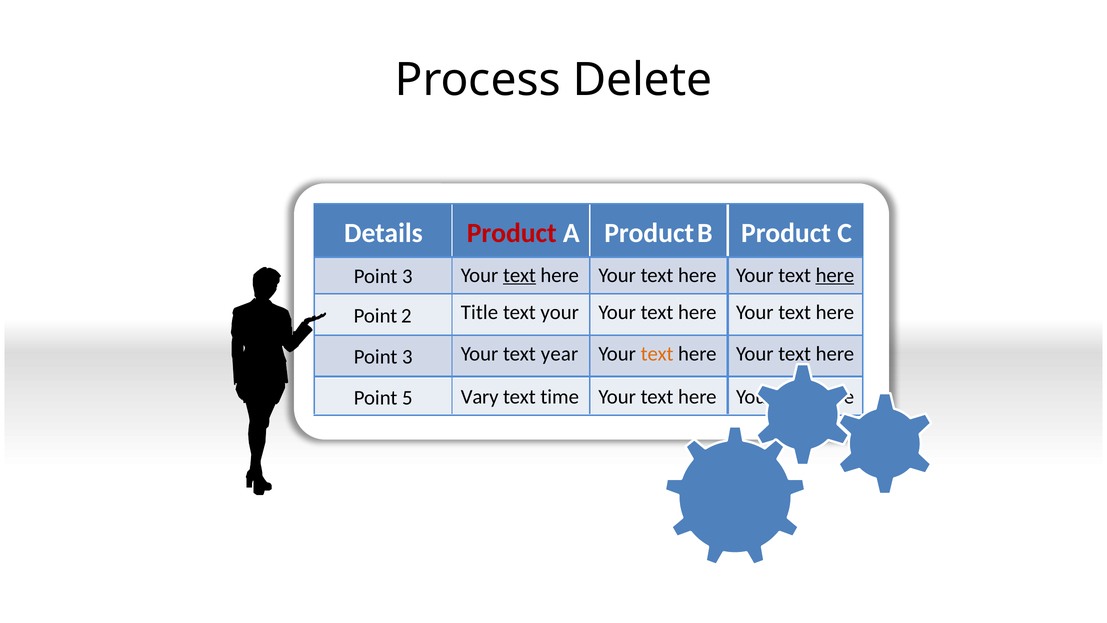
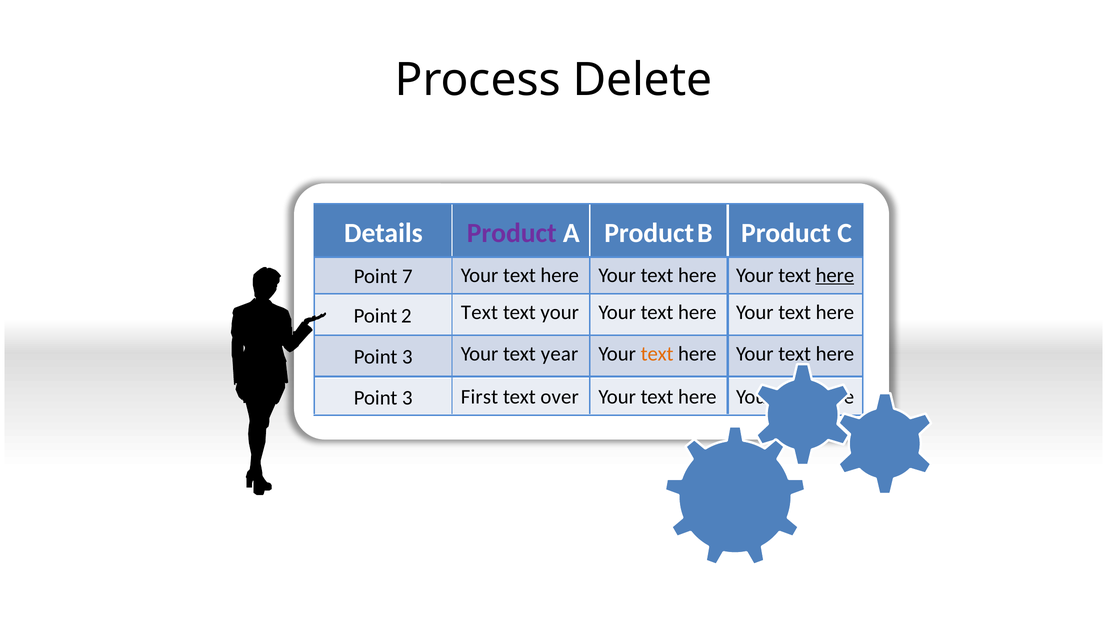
Product at (512, 233) colour: red -> purple
text at (519, 275) underline: present -> none
3 at (407, 276): 3 -> 7
Title at (479, 312): Title -> Text
Vary: Vary -> First
time: time -> over
5 at (407, 398): 5 -> 3
